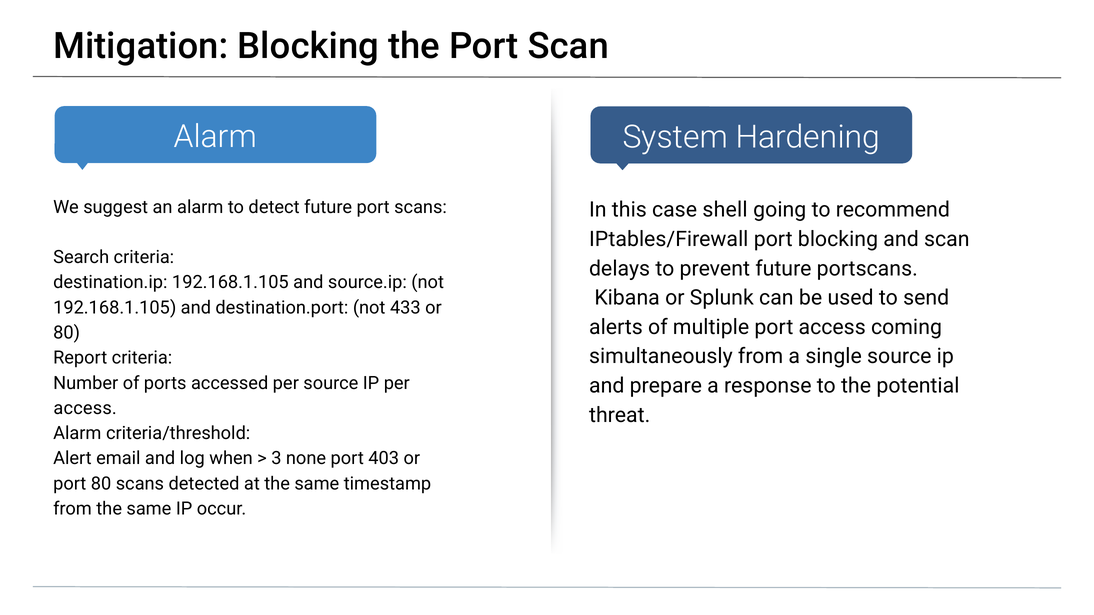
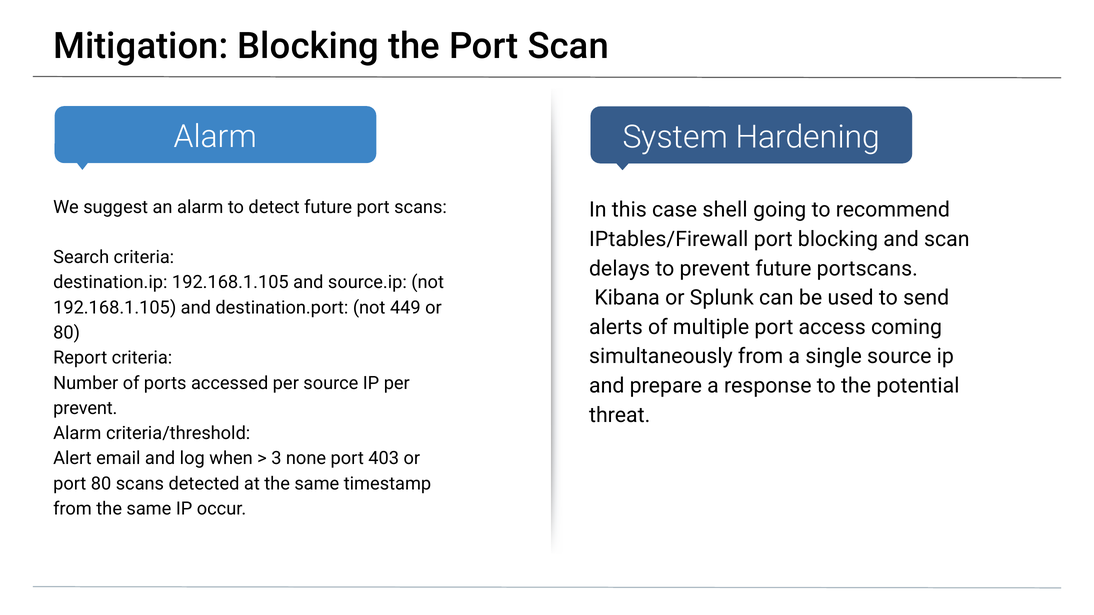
433: 433 -> 449
access at (85, 408): access -> prevent
